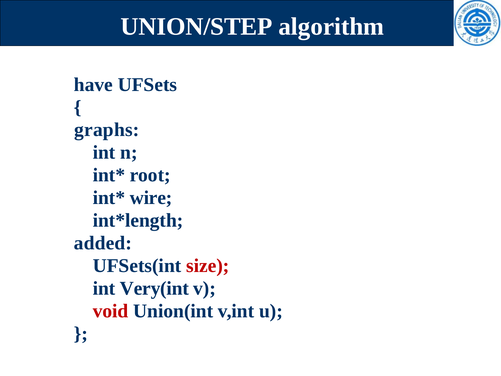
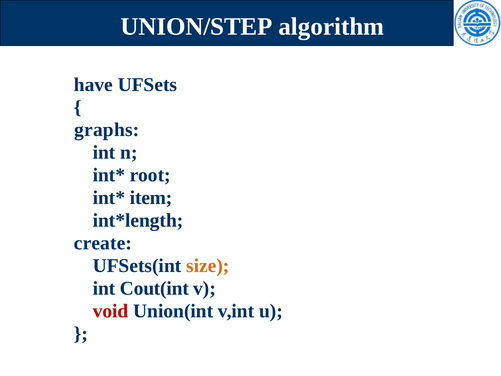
wire: wire -> item
added: added -> create
size colour: red -> orange
Very(int: Very(int -> Cout(int
